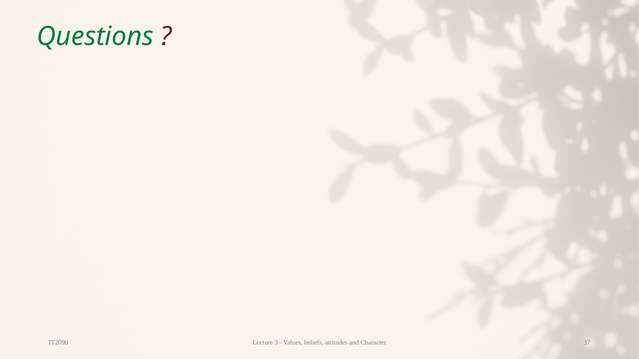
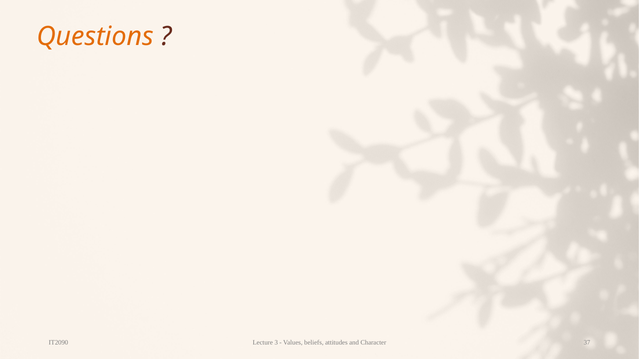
Questions colour: green -> orange
